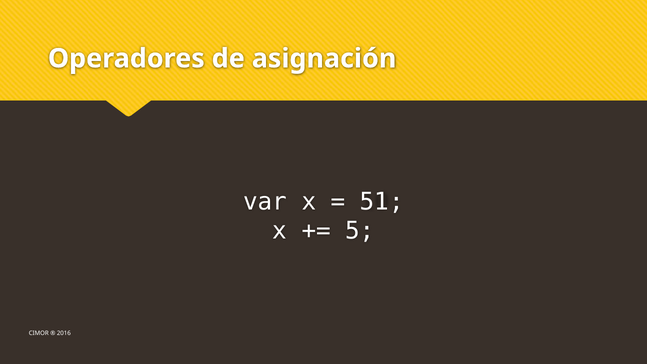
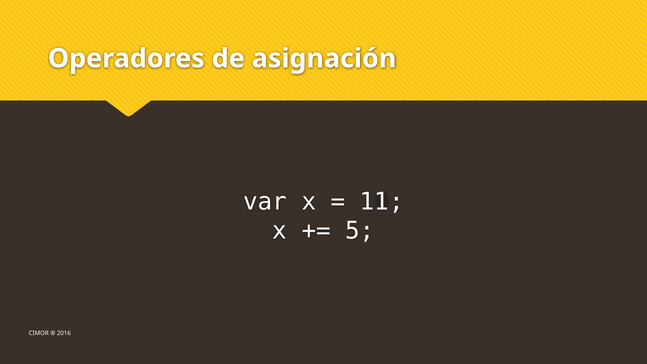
51: 51 -> 11
